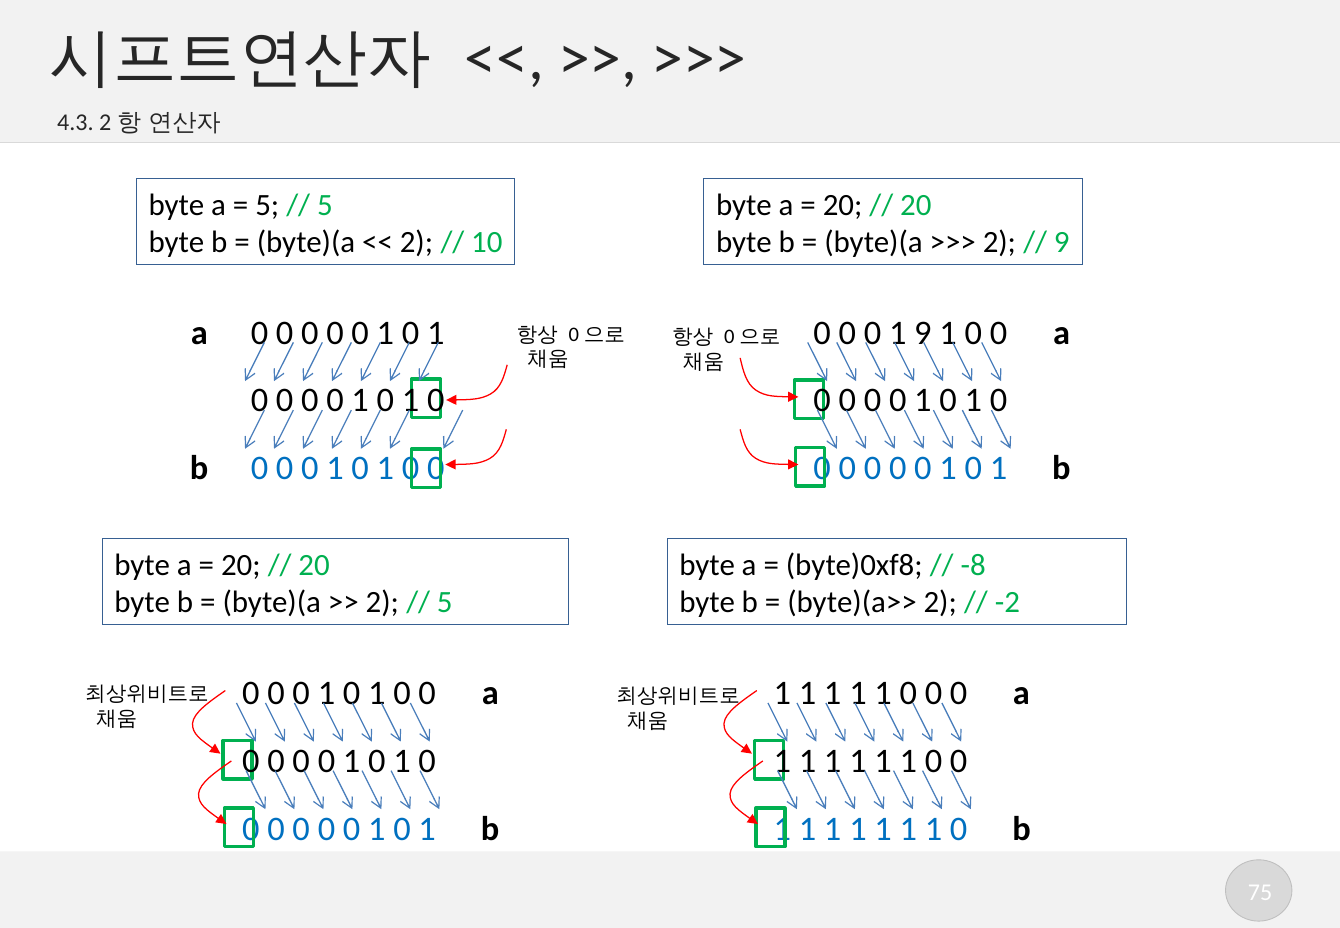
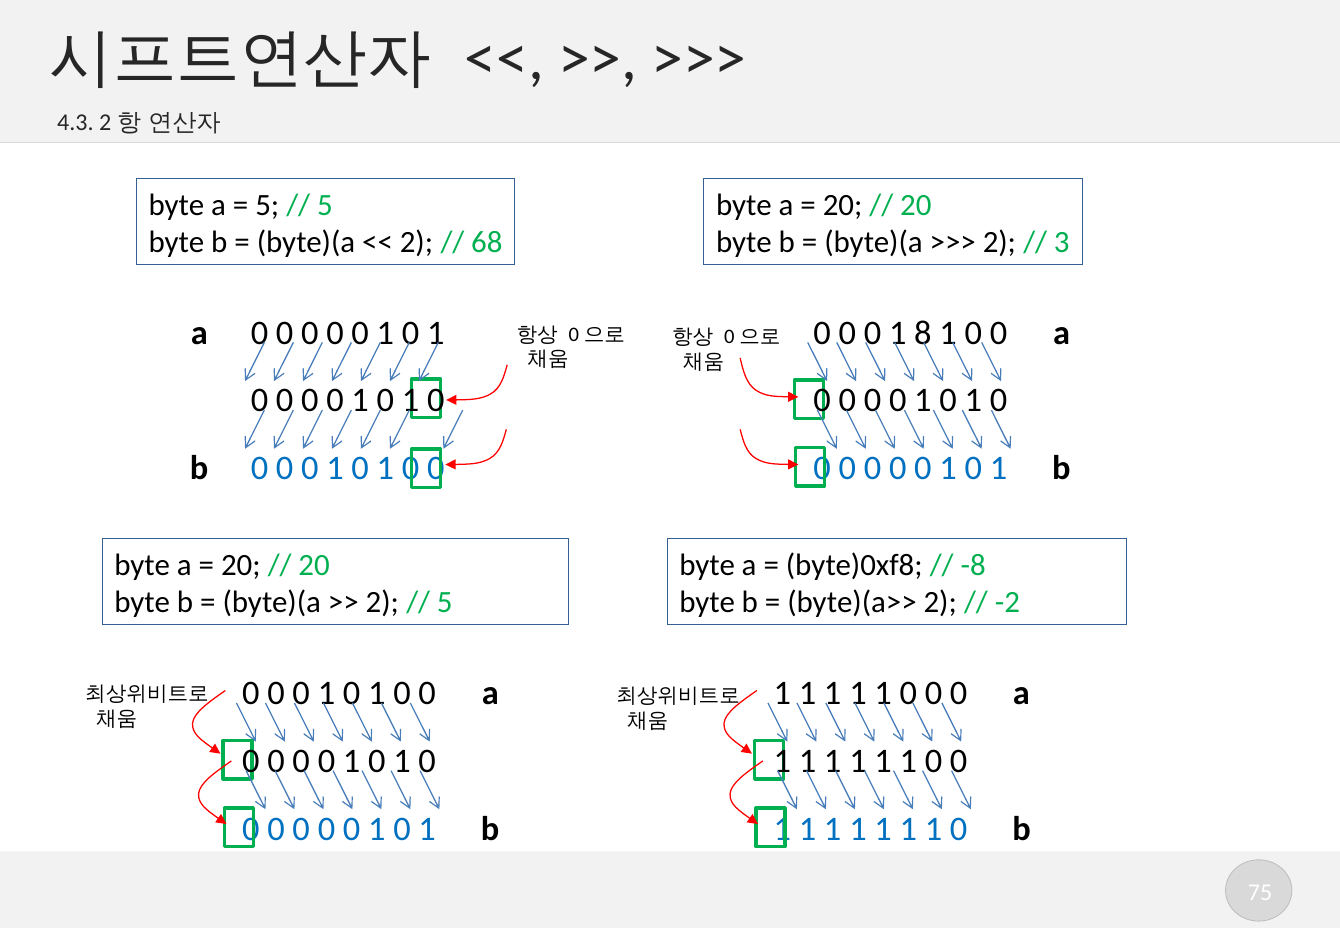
10: 10 -> 68
9 at (1062, 242): 9 -> 3
1 9: 9 -> 8
